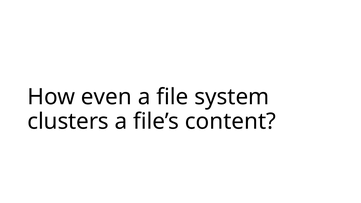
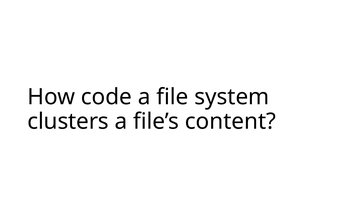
even: even -> code
